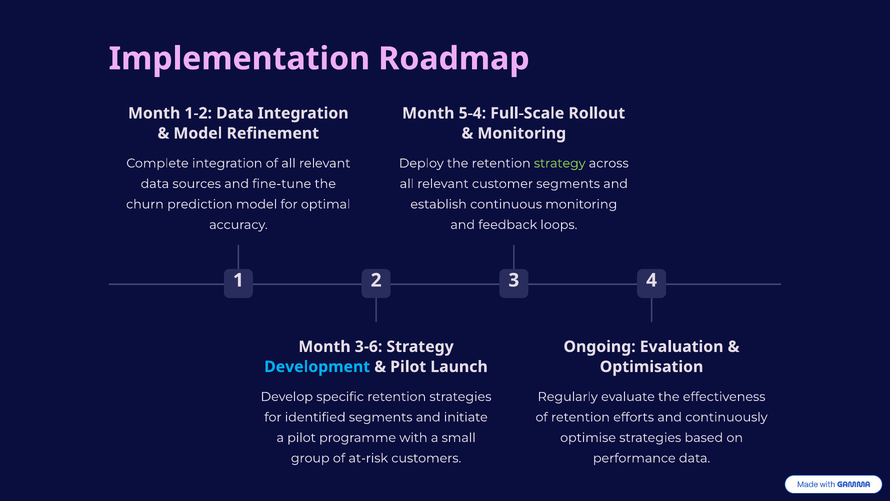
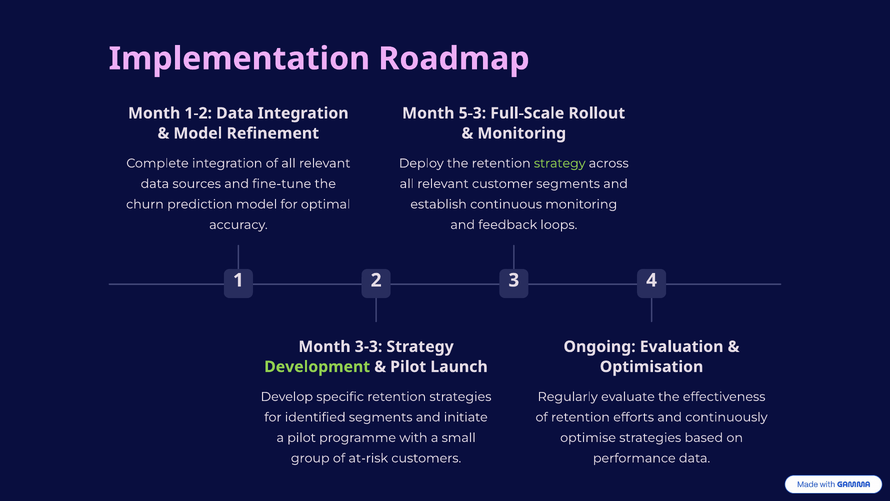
5-4: 5-4 -> 5-3
3-6: 3-6 -> 3-3
Development colour: light blue -> light green
